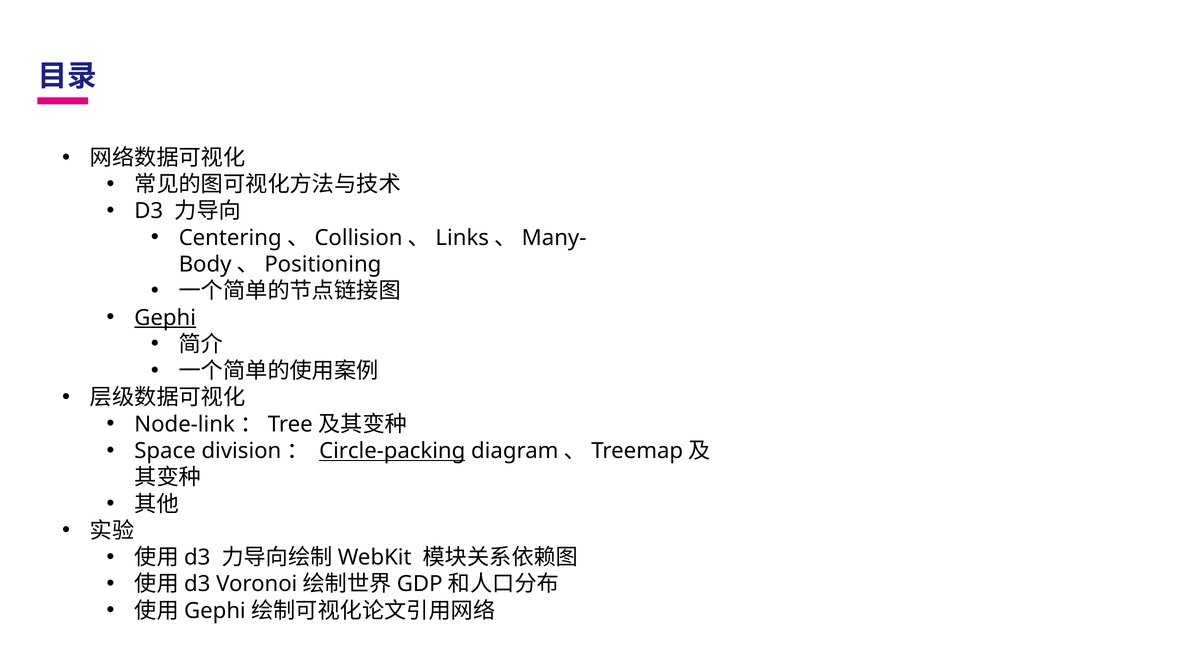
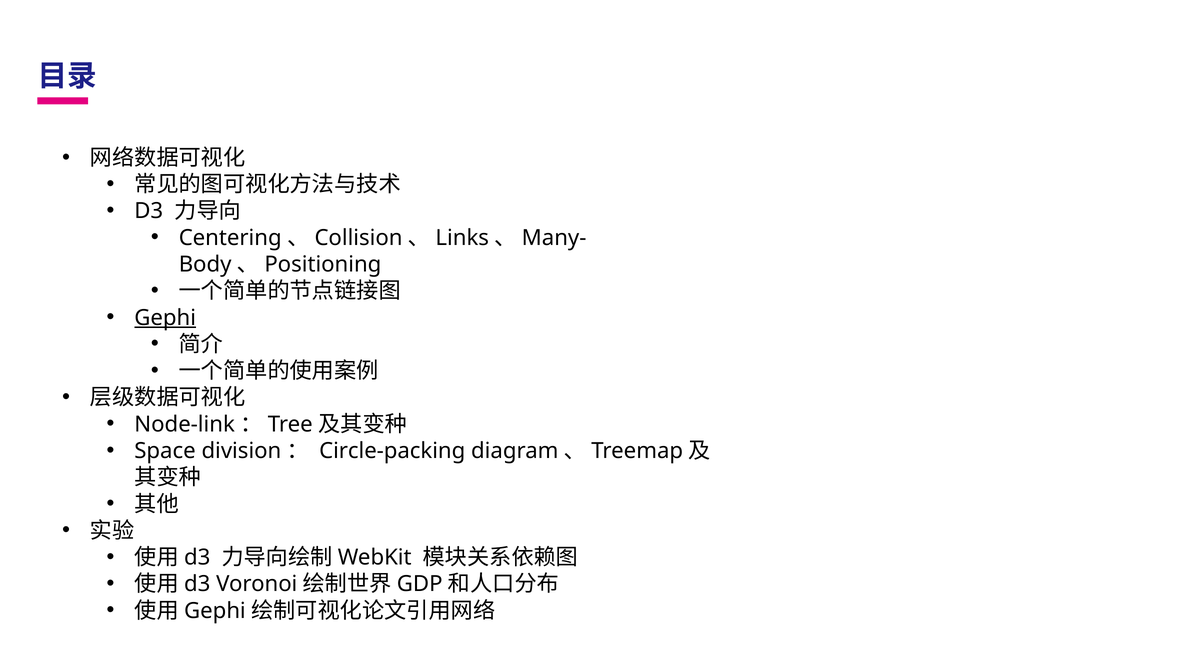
Circle-packing underline: present -> none
